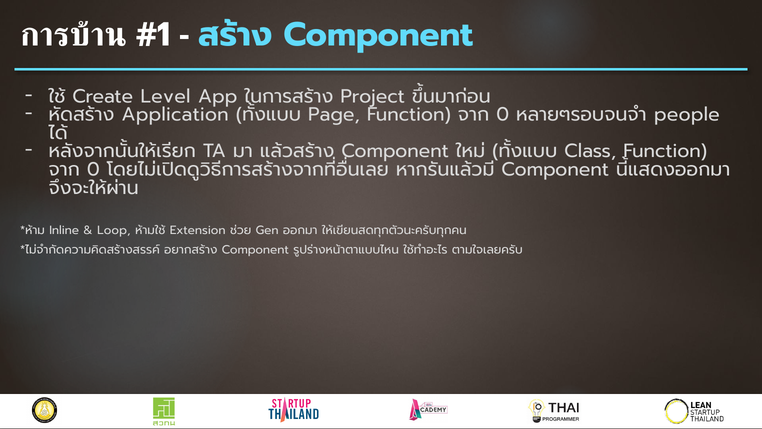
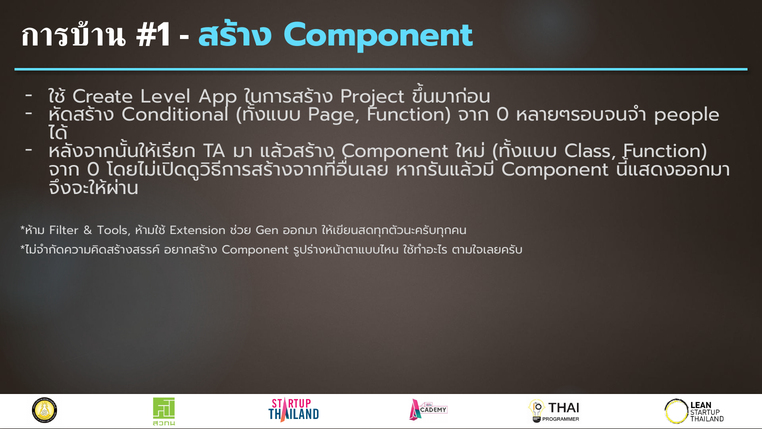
Application: Application -> Conditional
Inline: Inline -> Filter
Loop: Loop -> Tools
